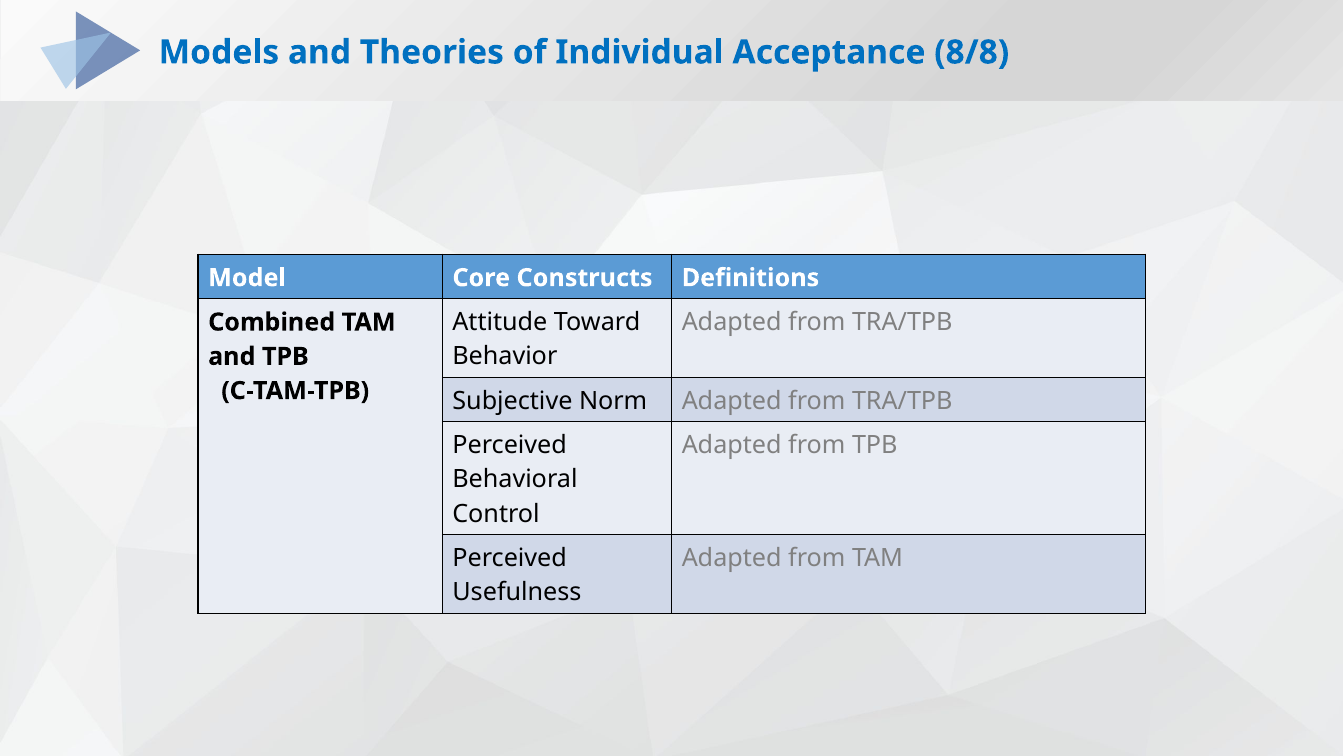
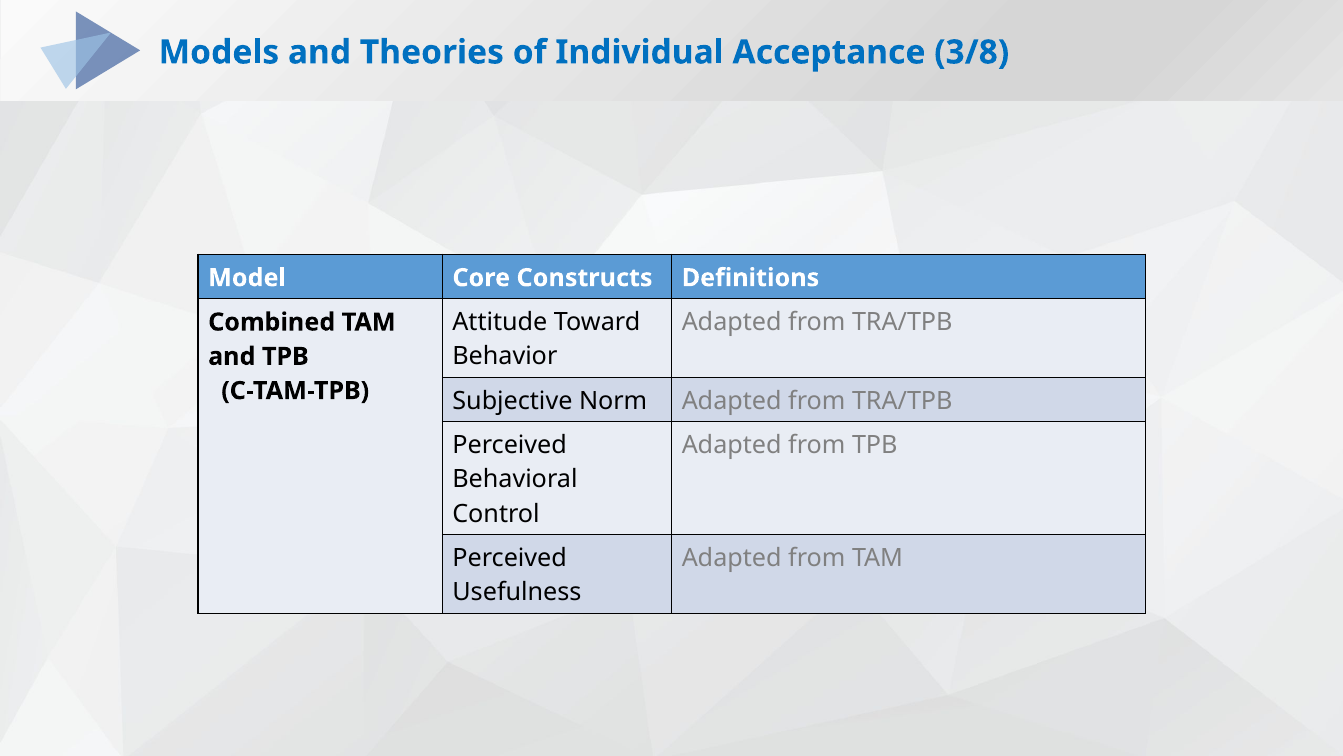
8/8: 8/8 -> 3/8
